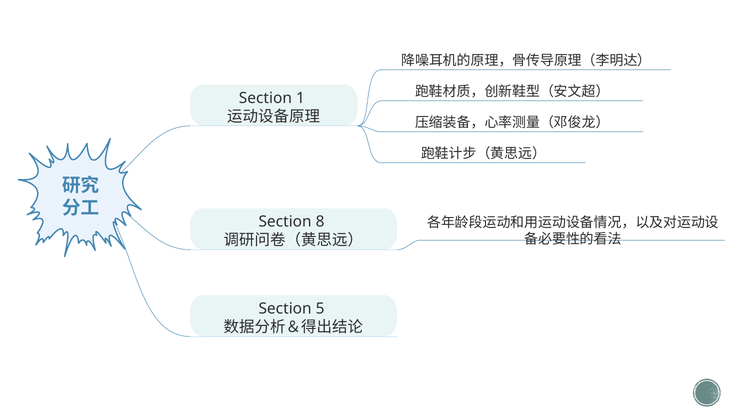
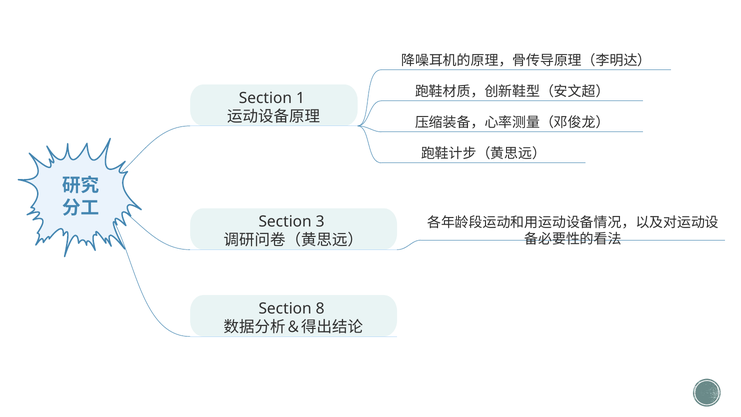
8: 8 -> 3
5: 5 -> 8
